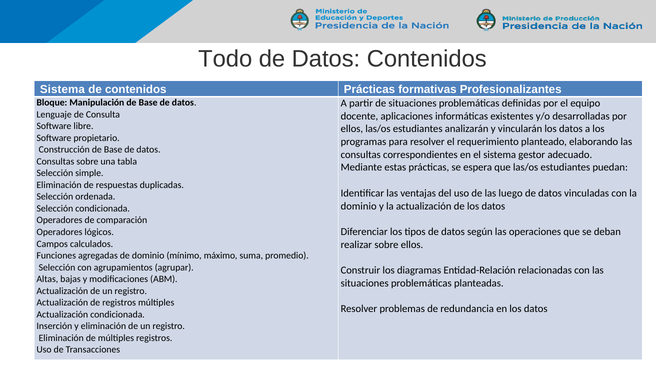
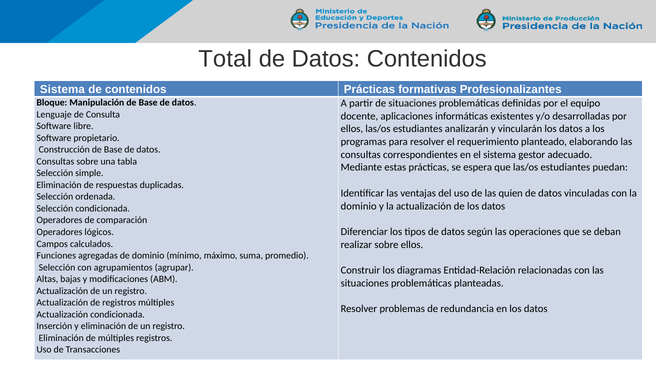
Todo: Todo -> Total
luego: luego -> quien
